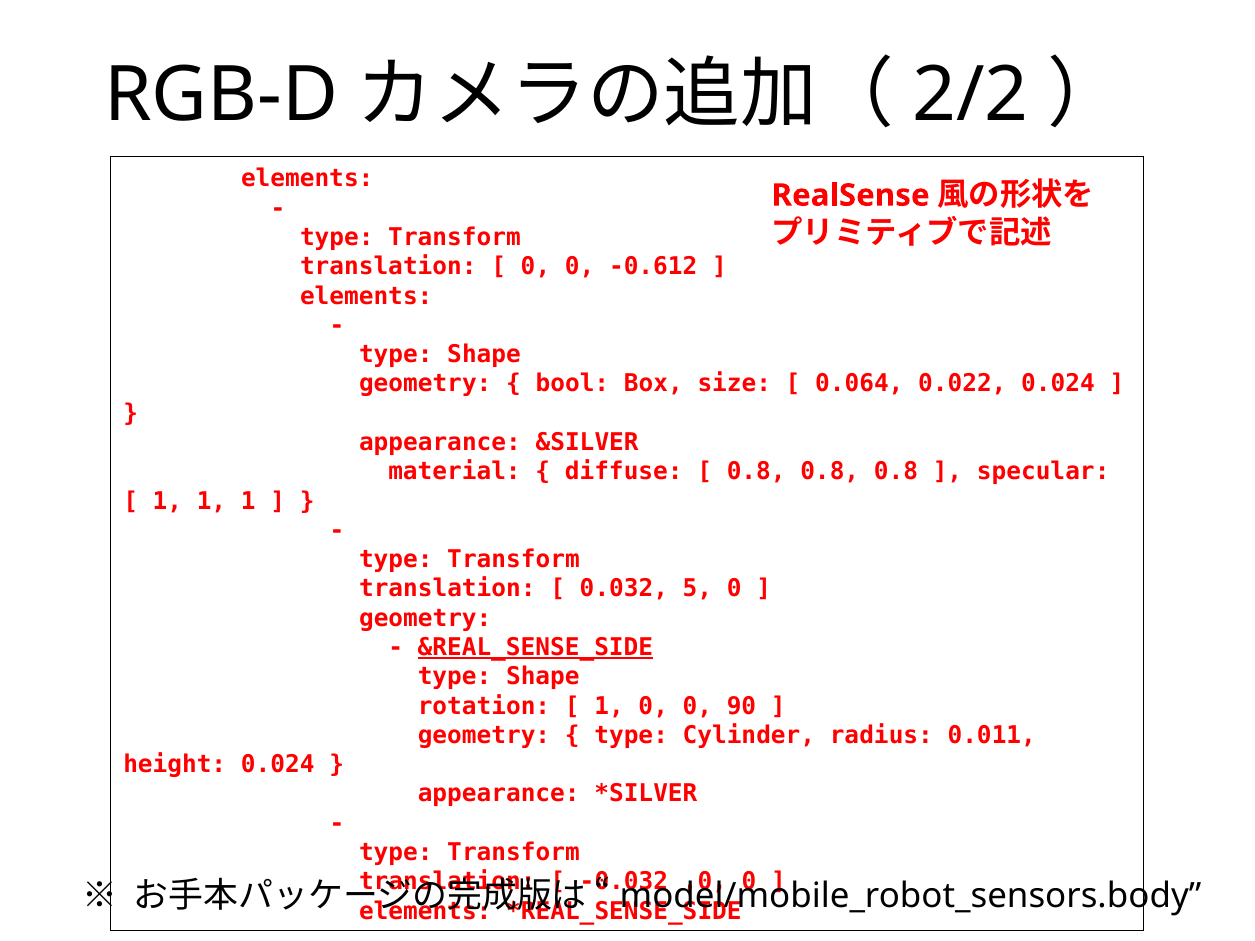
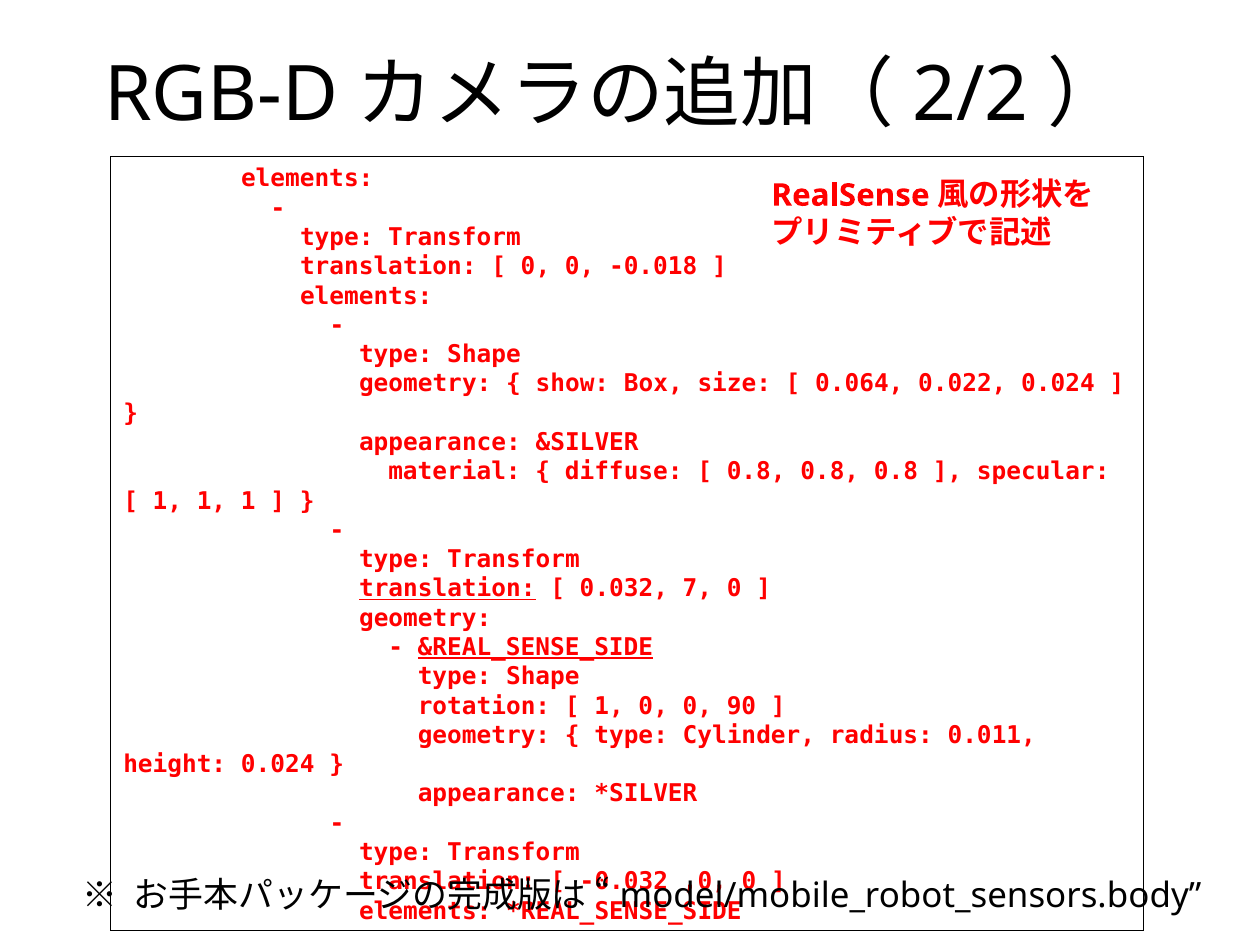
-0.612: -0.612 -> -0.018
bool: bool -> show
translation at (447, 589) underline: none -> present
5: 5 -> 7
